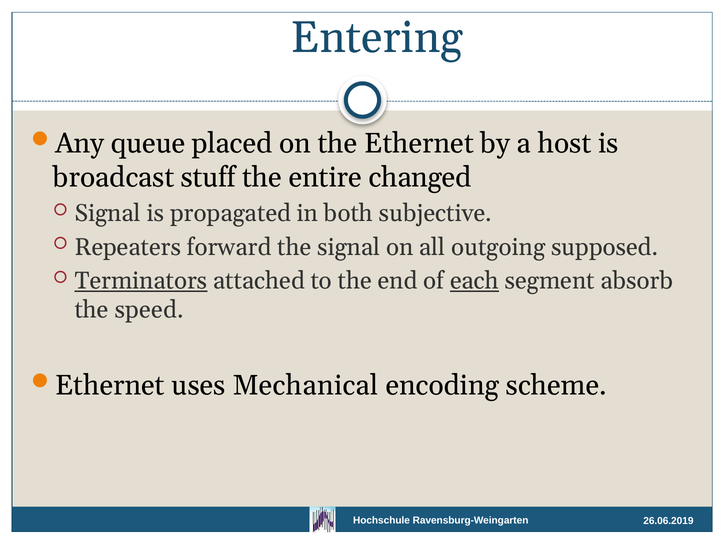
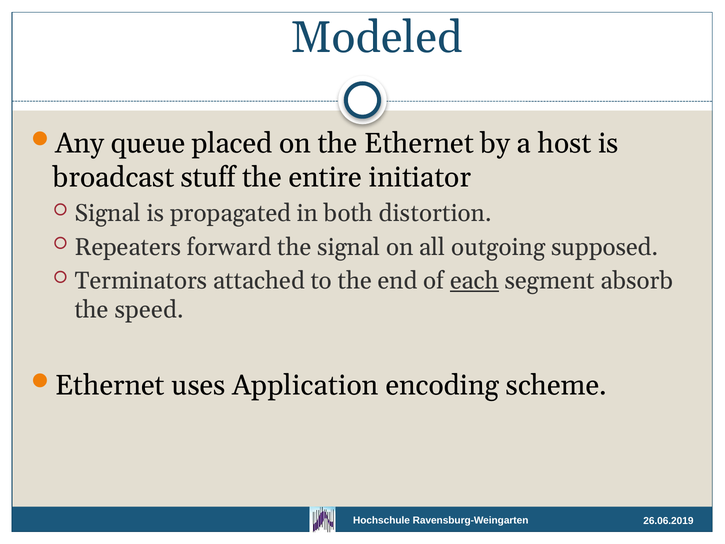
Entering: Entering -> Modeled
changed: changed -> initiator
subjective: subjective -> distortion
Terminators underline: present -> none
Mechanical: Mechanical -> Application
